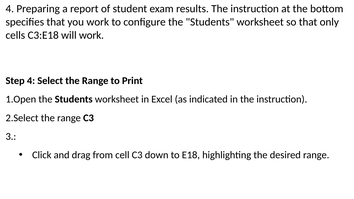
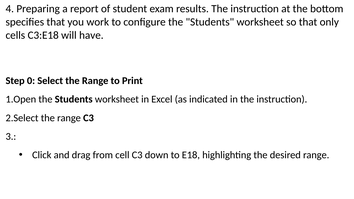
will work: work -> have
Step 4: 4 -> 0
